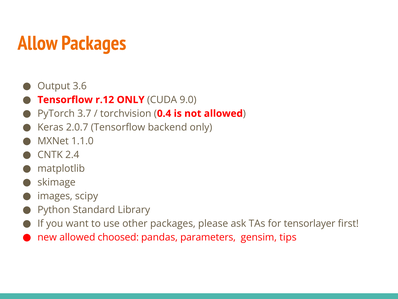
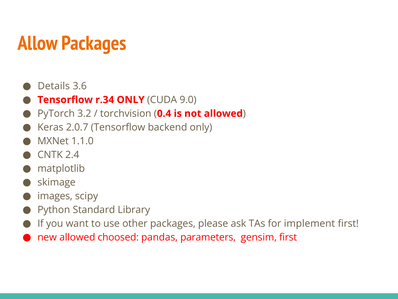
Output: Output -> Details
r.12: r.12 -> r.34
3.7: 3.7 -> 3.2
tensorlayer: tensorlayer -> implement
gensim tips: tips -> first
